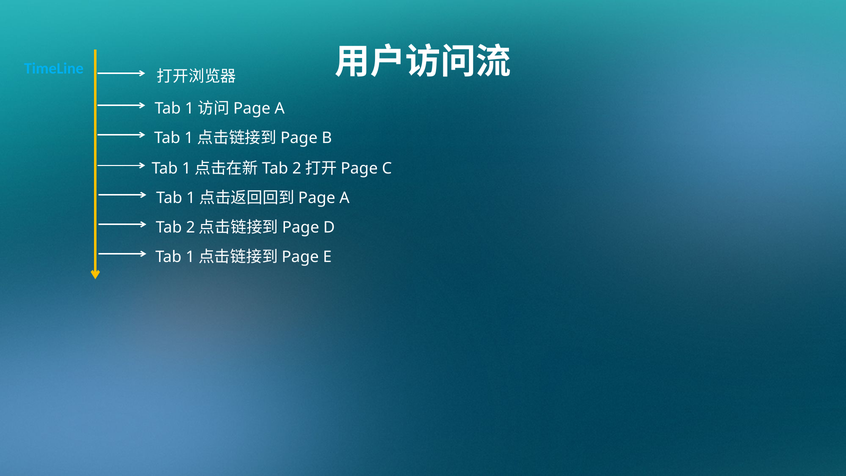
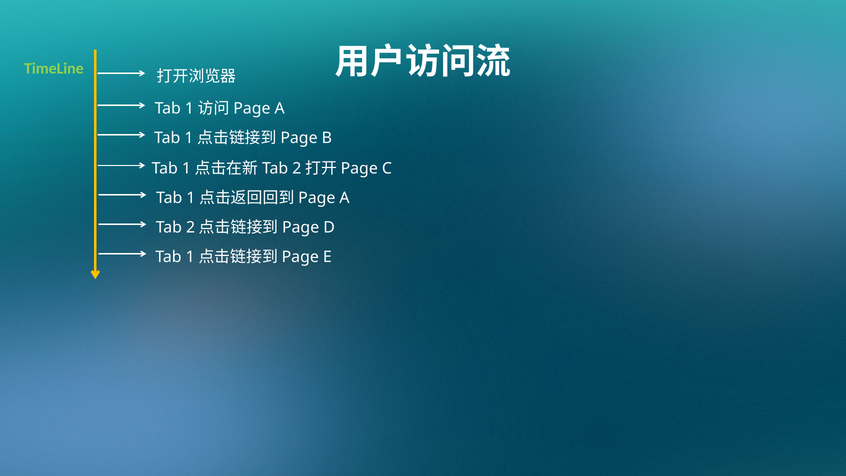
TimeLine colour: light blue -> light green
